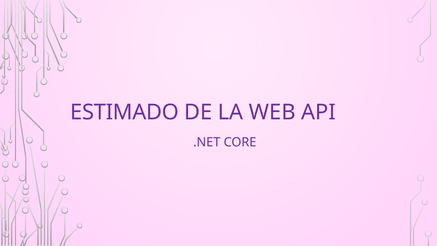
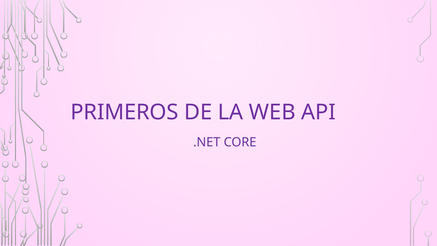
ESTIMADO: ESTIMADO -> PRIMEROS
